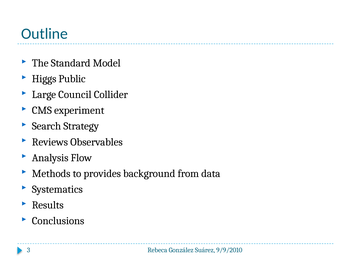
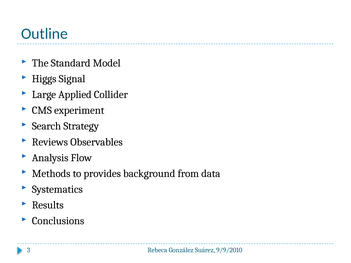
Public: Public -> Signal
Council: Council -> Applied
